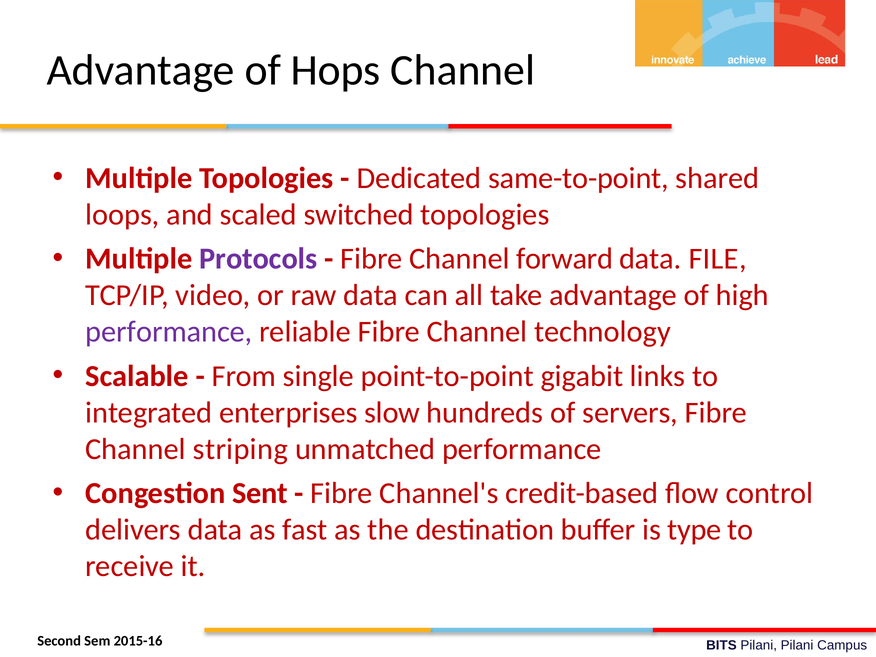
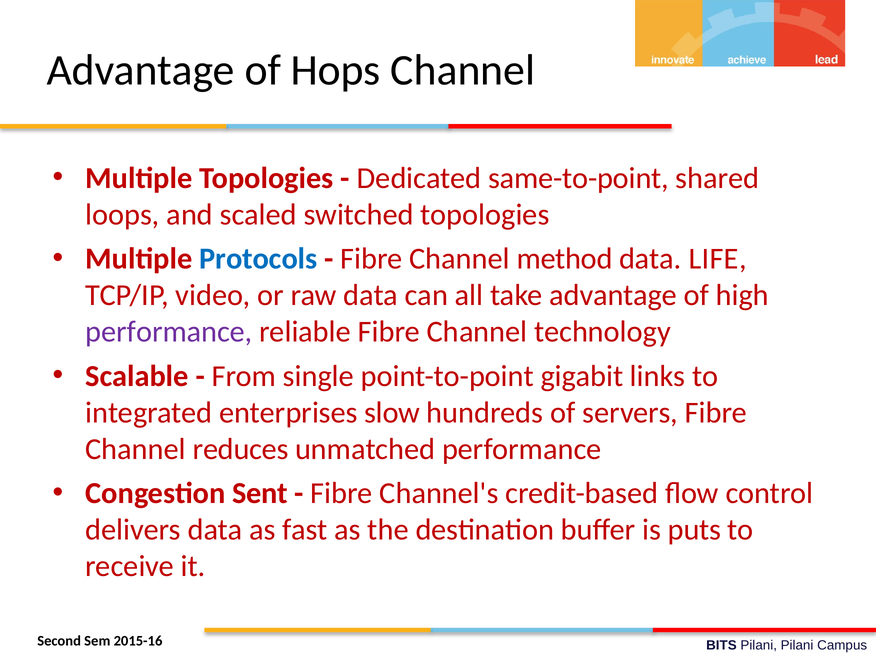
Protocols colour: purple -> blue
forward: forward -> method
FILE: FILE -> LIFE
striping: striping -> reduces
type: type -> puts
